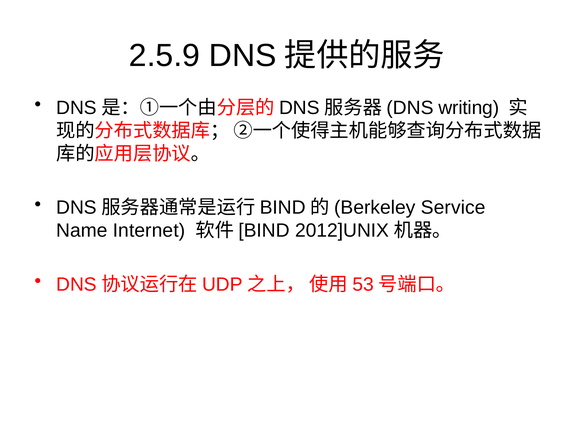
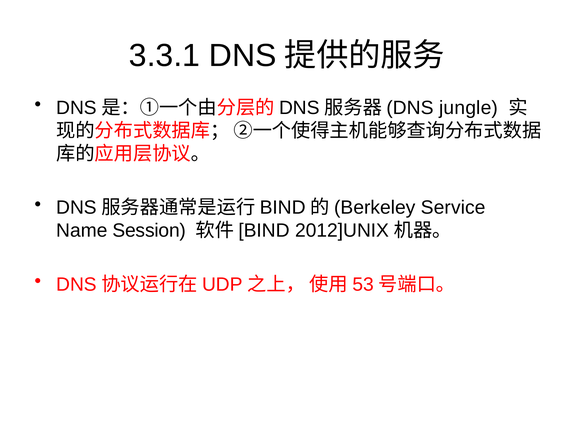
2.5.9: 2.5.9 -> 3.3.1
writing: writing -> jungle
Internet: Internet -> Session
